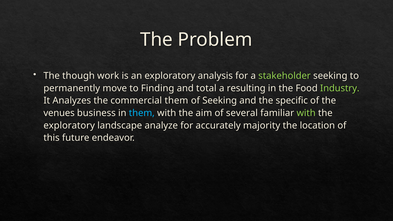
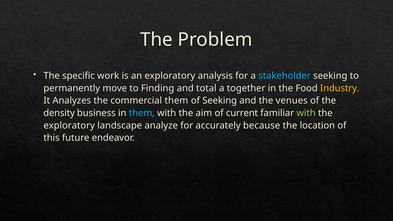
though: though -> specific
stakeholder colour: light green -> light blue
resulting: resulting -> together
Industry colour: light green -> yellow
specific: specific -> venues
venues: venues -> density
several: several -> current
majority: majority -> because
